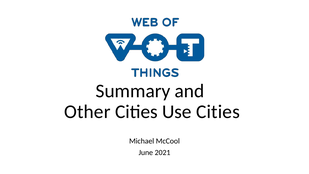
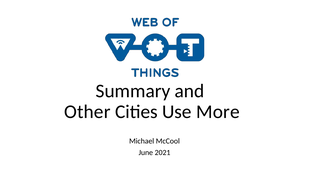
Use Cities: Cities -> More
